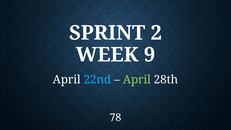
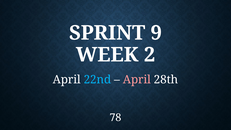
2: 2 -> 9
9: 9 -> 2
April at (137, 80) colour: light green -> pink
